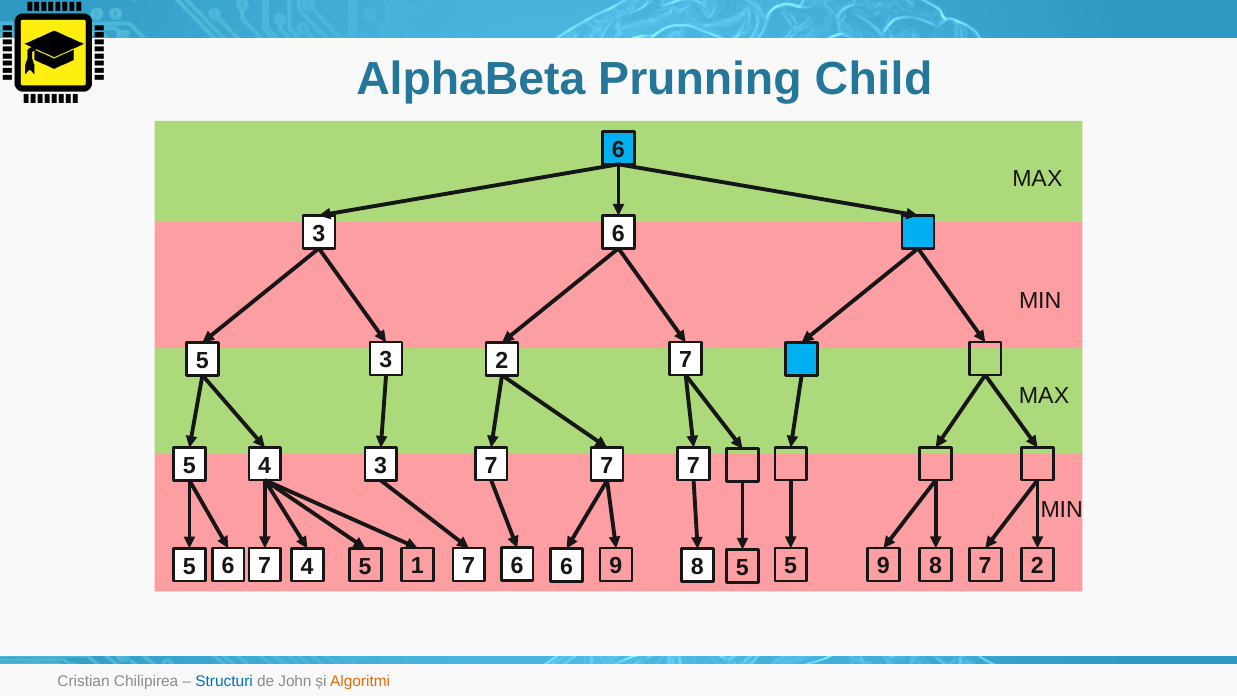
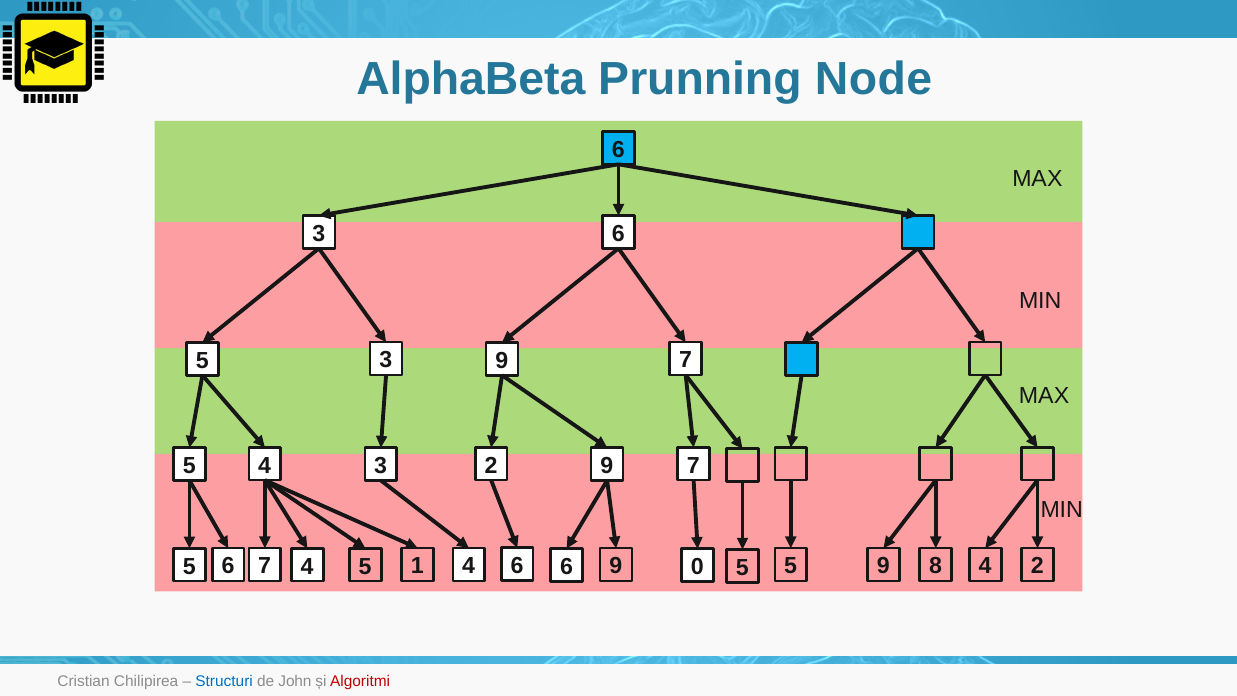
Child: Child -> Node
5 2: 2 -> 9
4 7: 7 -> 2
5 3 7: 7 -> 9
7 at (469, 566): 7 -> 4
6 8: 8 -> 0
6 9 7: 7 -> 4
Algoritmi colour: orange -> red
